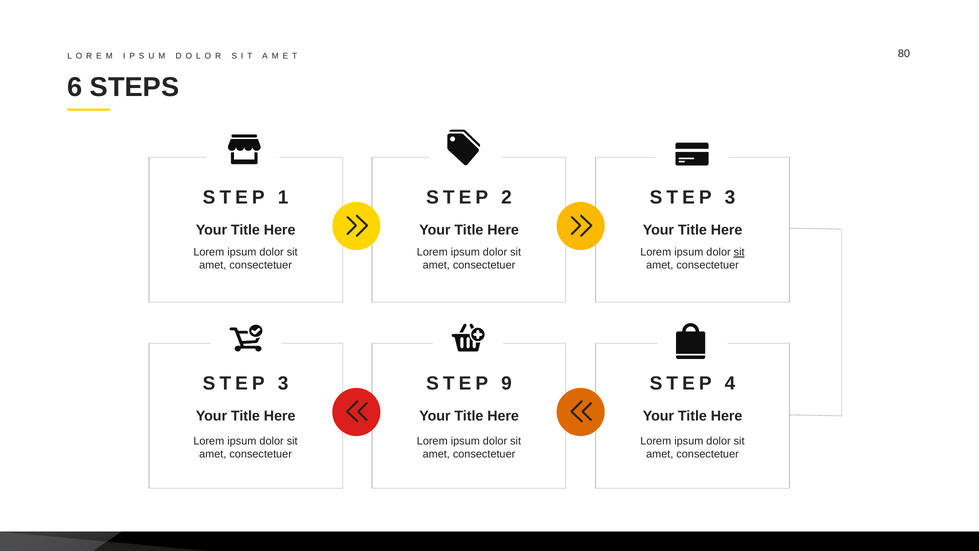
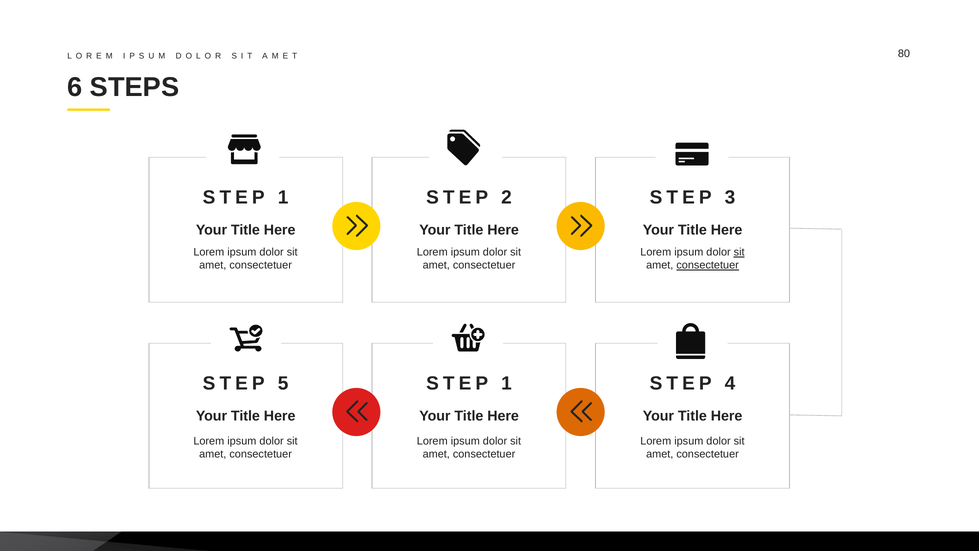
consectetuer at (708, 265) underline: none -> present
3 at (283, 383): 3 -> 5
9 at (506, 383): 9 -> 1
